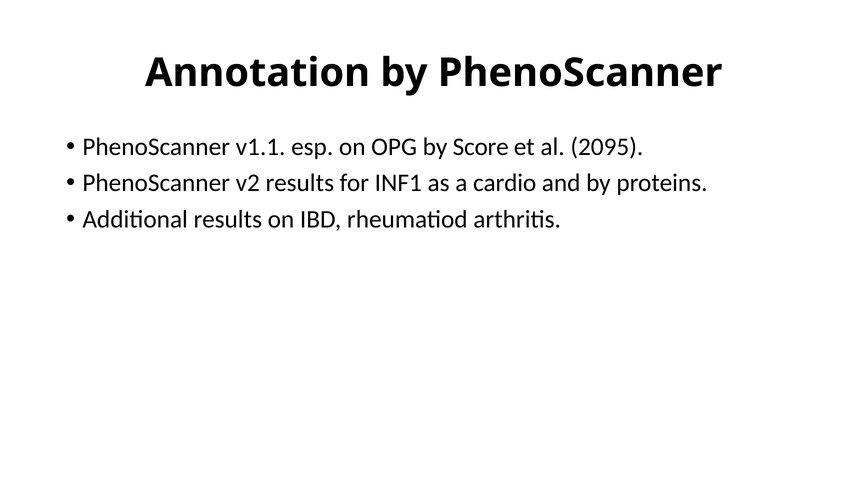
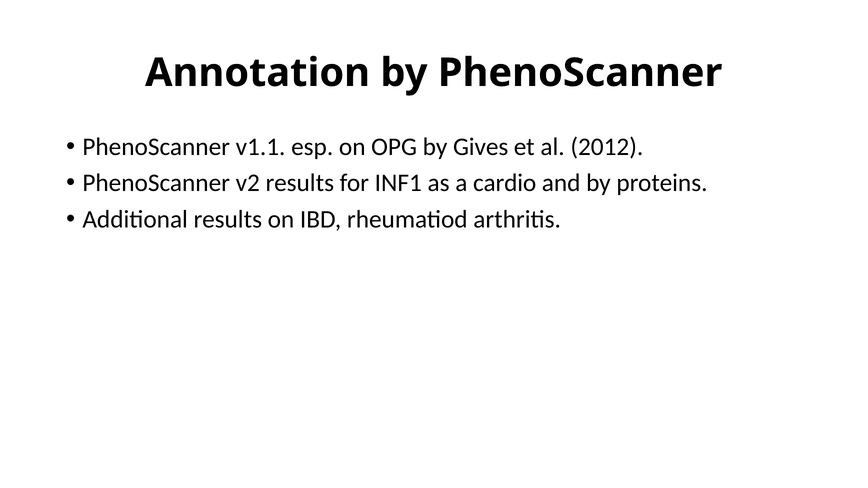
Score: Score -> Gives
2095: 2095 -> 2012
